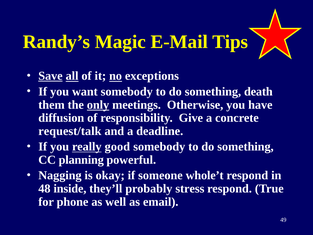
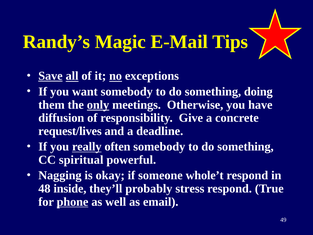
death: death -> doing
request/talk: request/talk -> request/lives
good: good -> often
planning: planning -> spiritual
phone underline: none -> present
